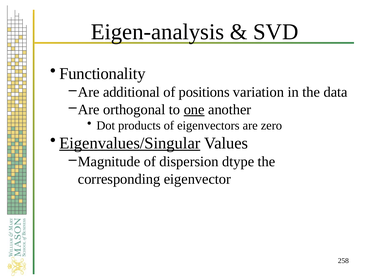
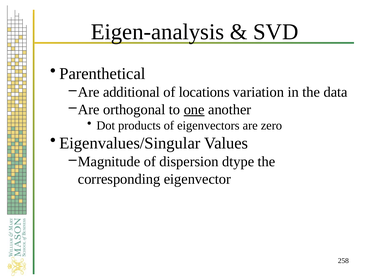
Functionality: Functionality -> Parenthetical
positions: positions -> locations
Eigenvalues/Singular underline: present -> none
